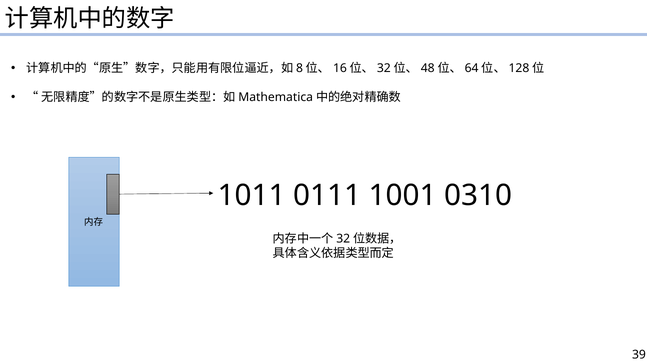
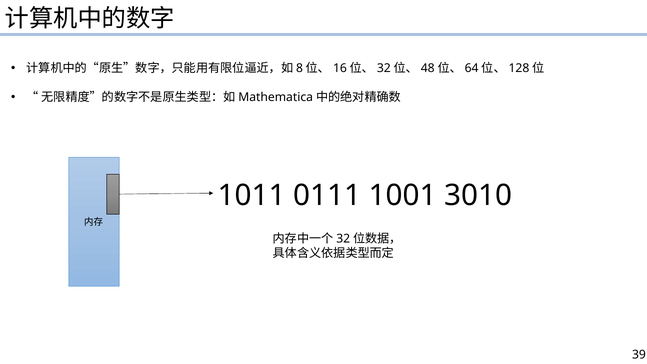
0310: 0310 -> 3010
